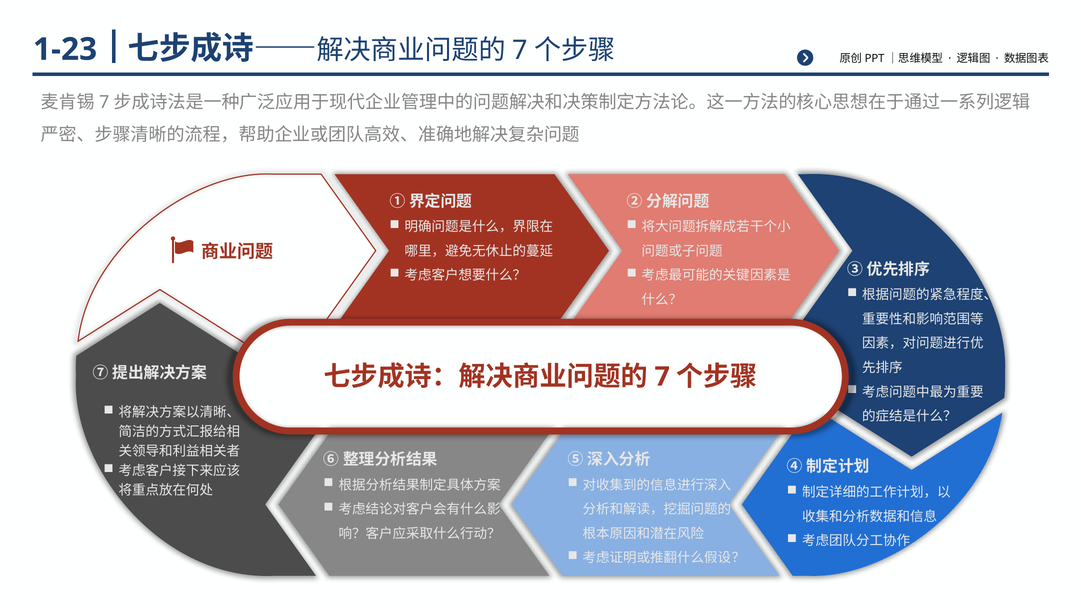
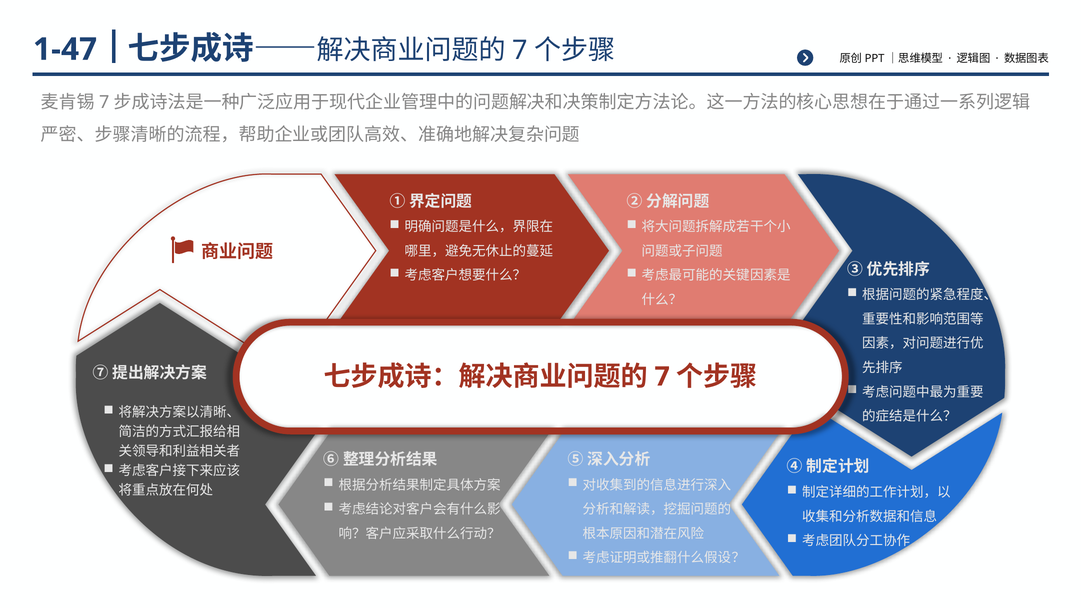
1-23: 1-23 -> 1-47
